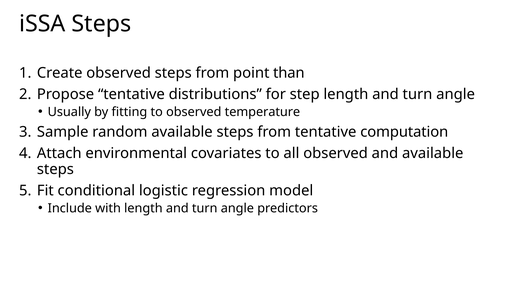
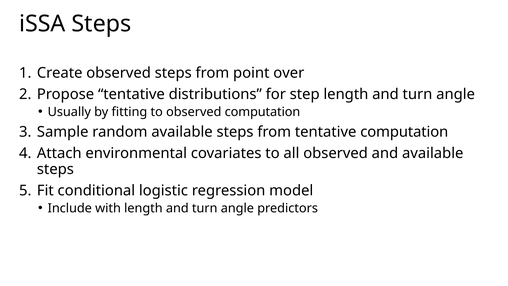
than: than -> over
observed temperature: temperature -> computation
